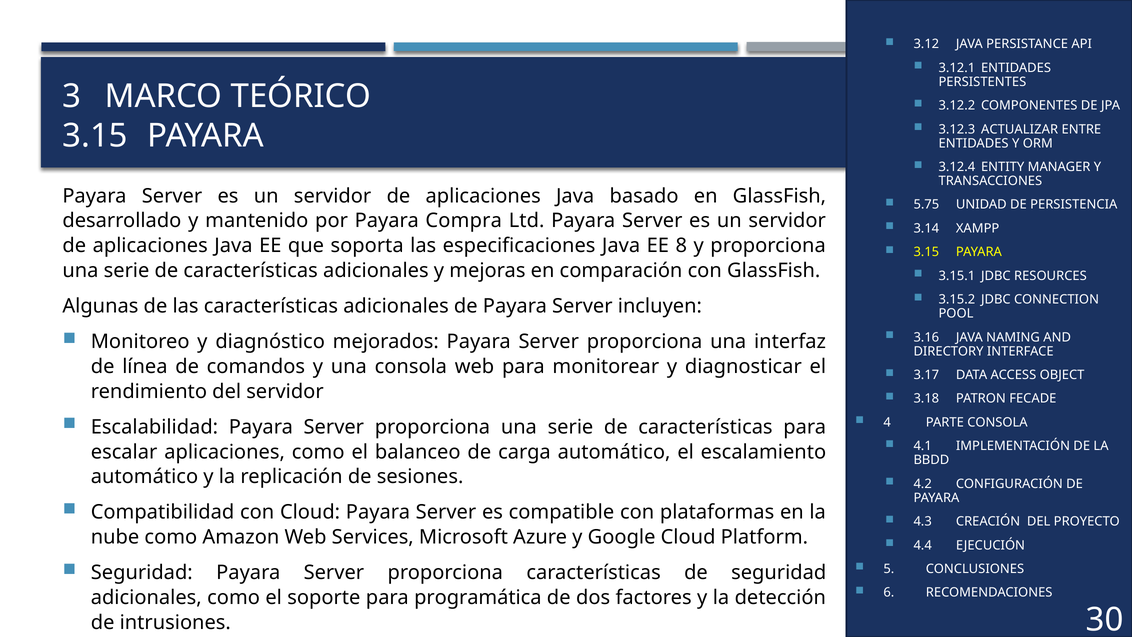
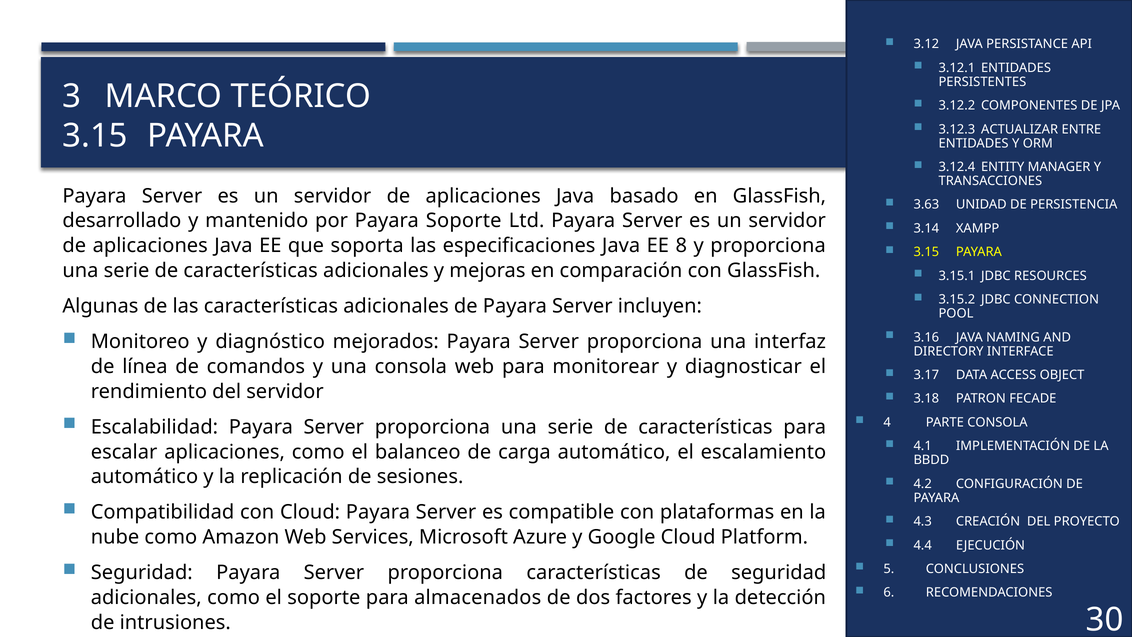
5.75: 5.75 -> 3.63
Payara Compra: Compra -> Soporte
programática: programática -> almacenados
